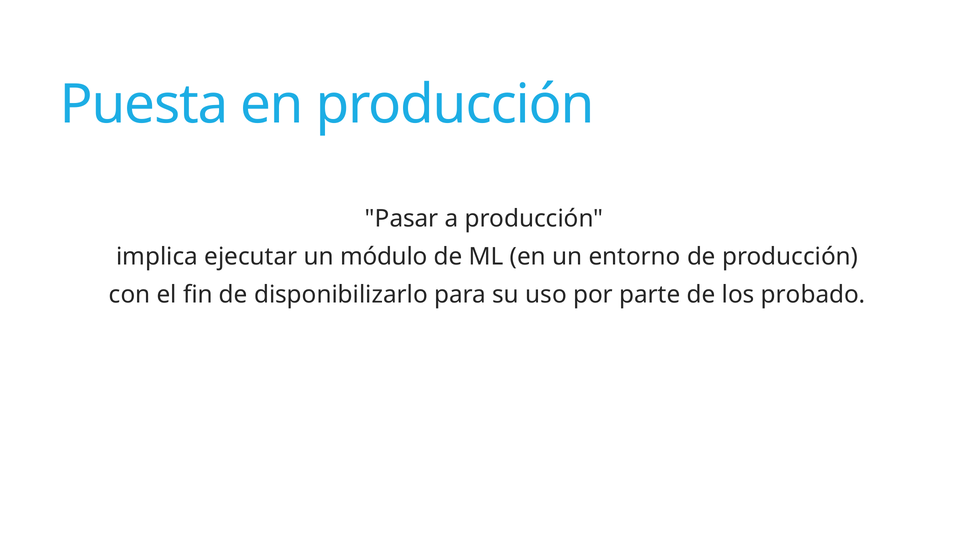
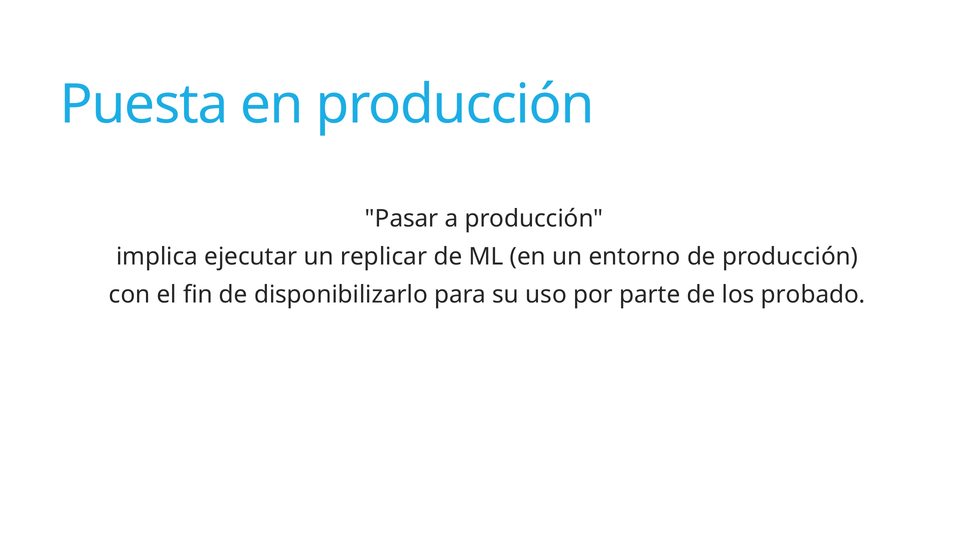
módulo: módulo -> replicar
